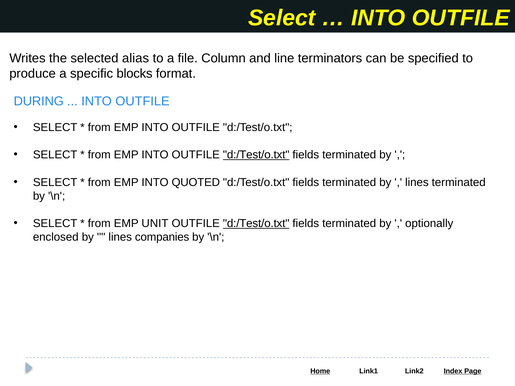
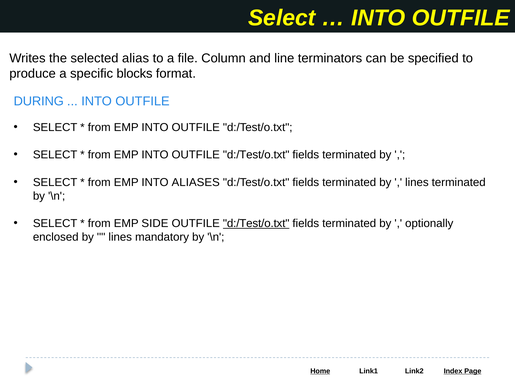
d:/Test/o.txt at (256, 155) underline: present -> none
QUOTED: QUOTED -> ALIASES
UNIT: UNIT -> SIDE
companies: companies -> mandatory
